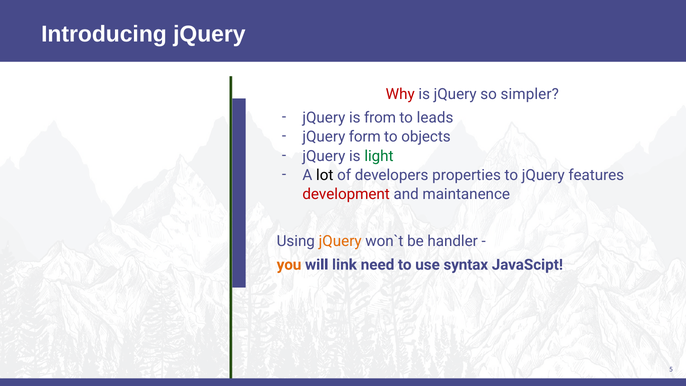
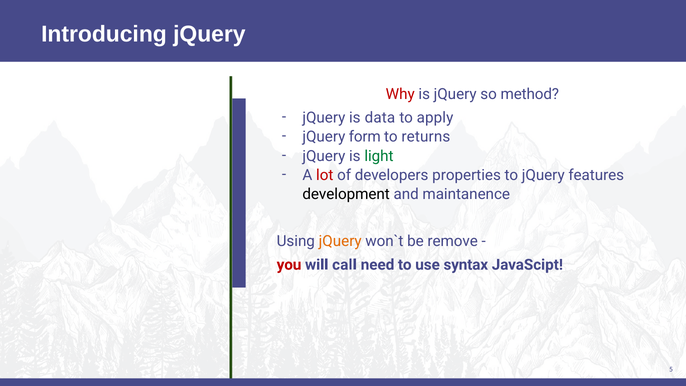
simpler: simpler -> method
from: from -> data
leads: leads -> apply
objects: objects -> returns
lot colour: black -> red
development colour: red -> black
handler: handler -> remove
you colour: orange -> red
link: link -> call
